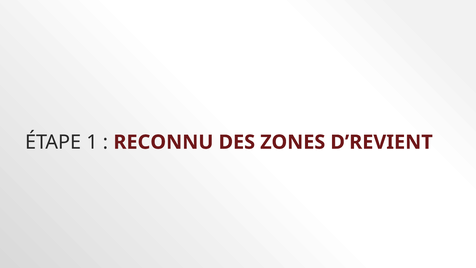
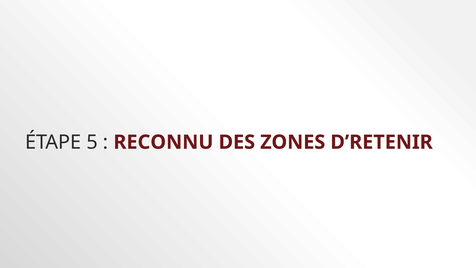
1: 1 -> 5
D’REVIENT: D’REVIENT -> D’RETENIR
